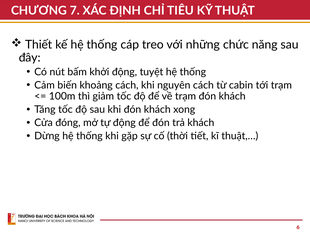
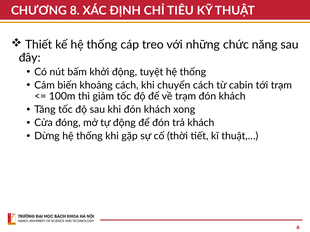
7: 7 -> 8
nguyên: nguyên -> chuyển
